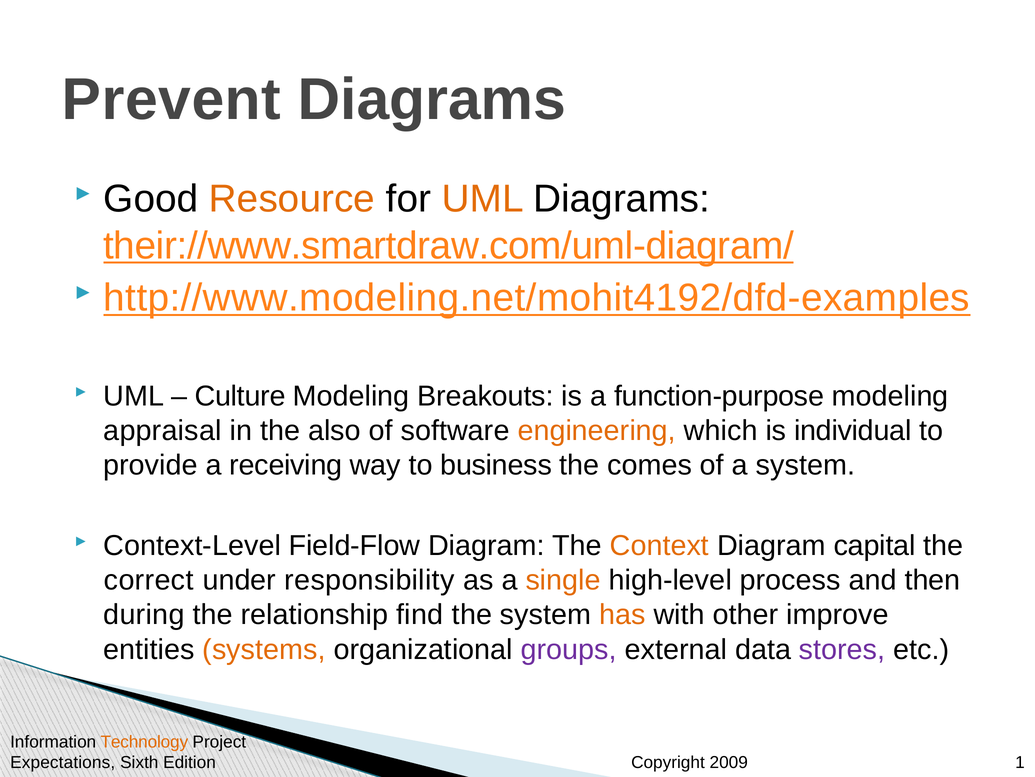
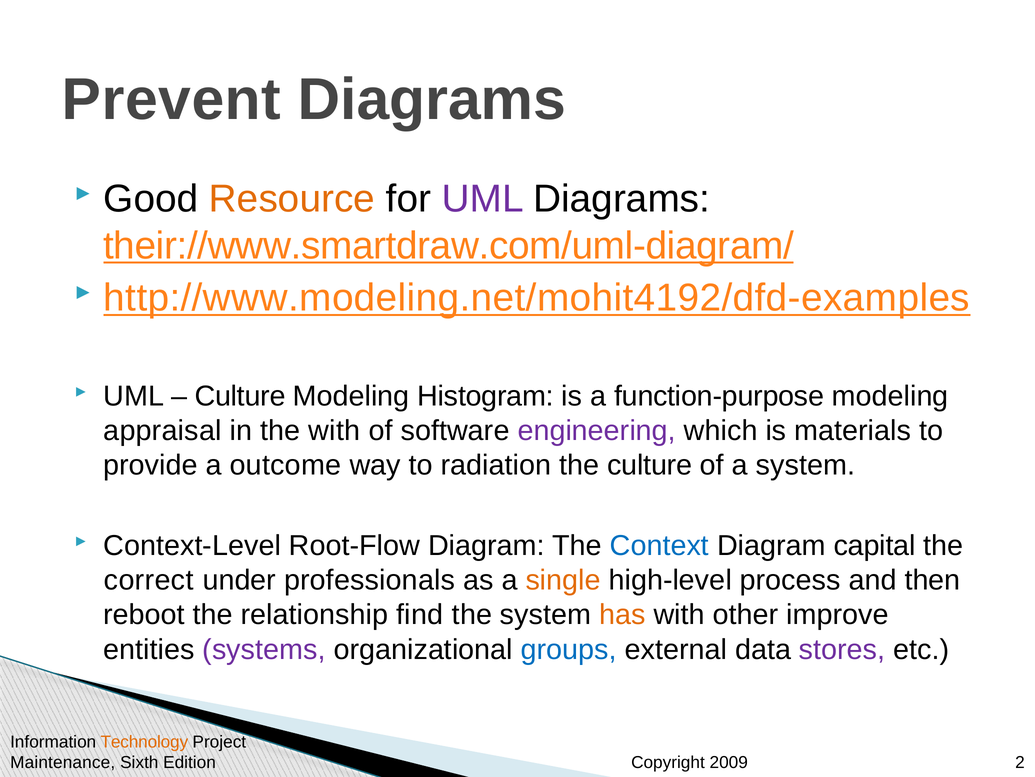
UML at (483, 199) colour: orange -> purple
Breakouts: Breakouts -> Histogram
the also: also -> with
engineering colour: orange -> purple
individual: individual -> materials
receiving: receiving -> outcome
business: business -> radiation
the comes: comes -> culture
Field-Flow: Field-Flow -> Root-Flow
Context colour: orange -> blue
responsibility: responsibility -> professionals
during: during -> reboot
systems colour: orange -> purple
groups colour: purple -> blue
Expectations: Expectations -> Maintenance
1: 1 -> 2
